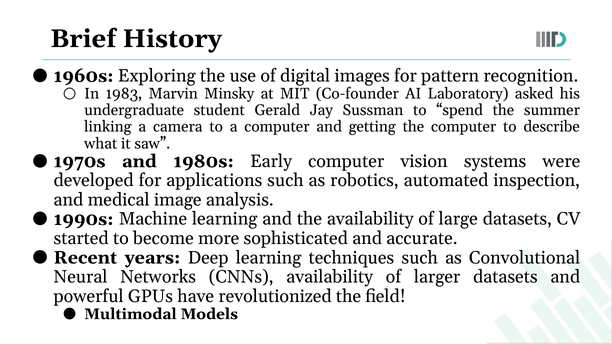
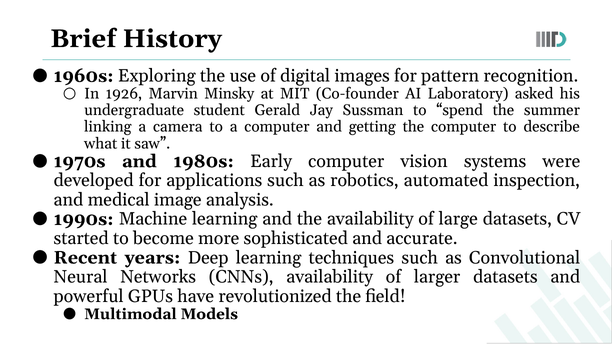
1983: 1983 -> 1926
